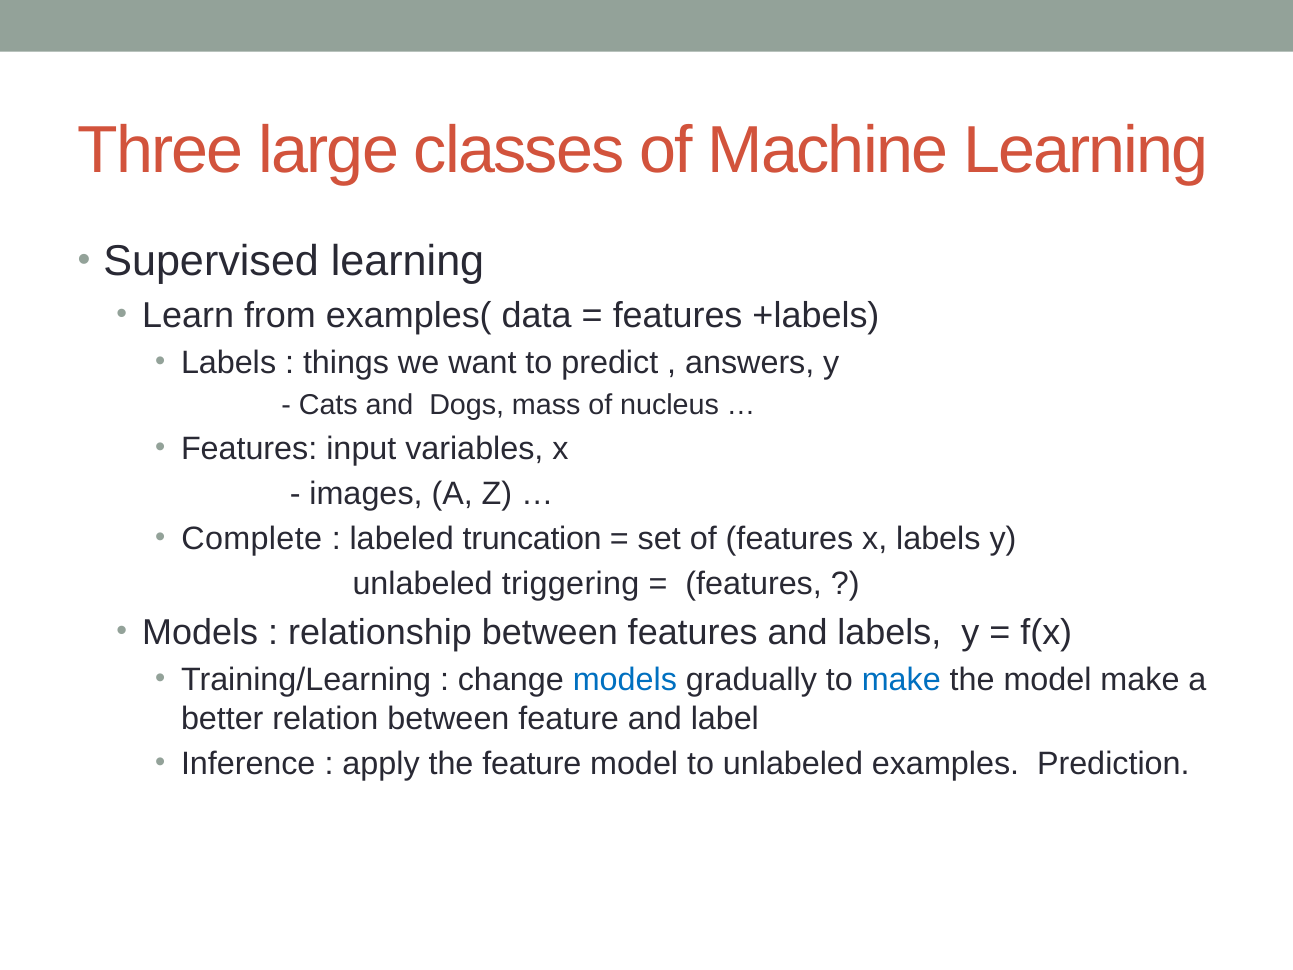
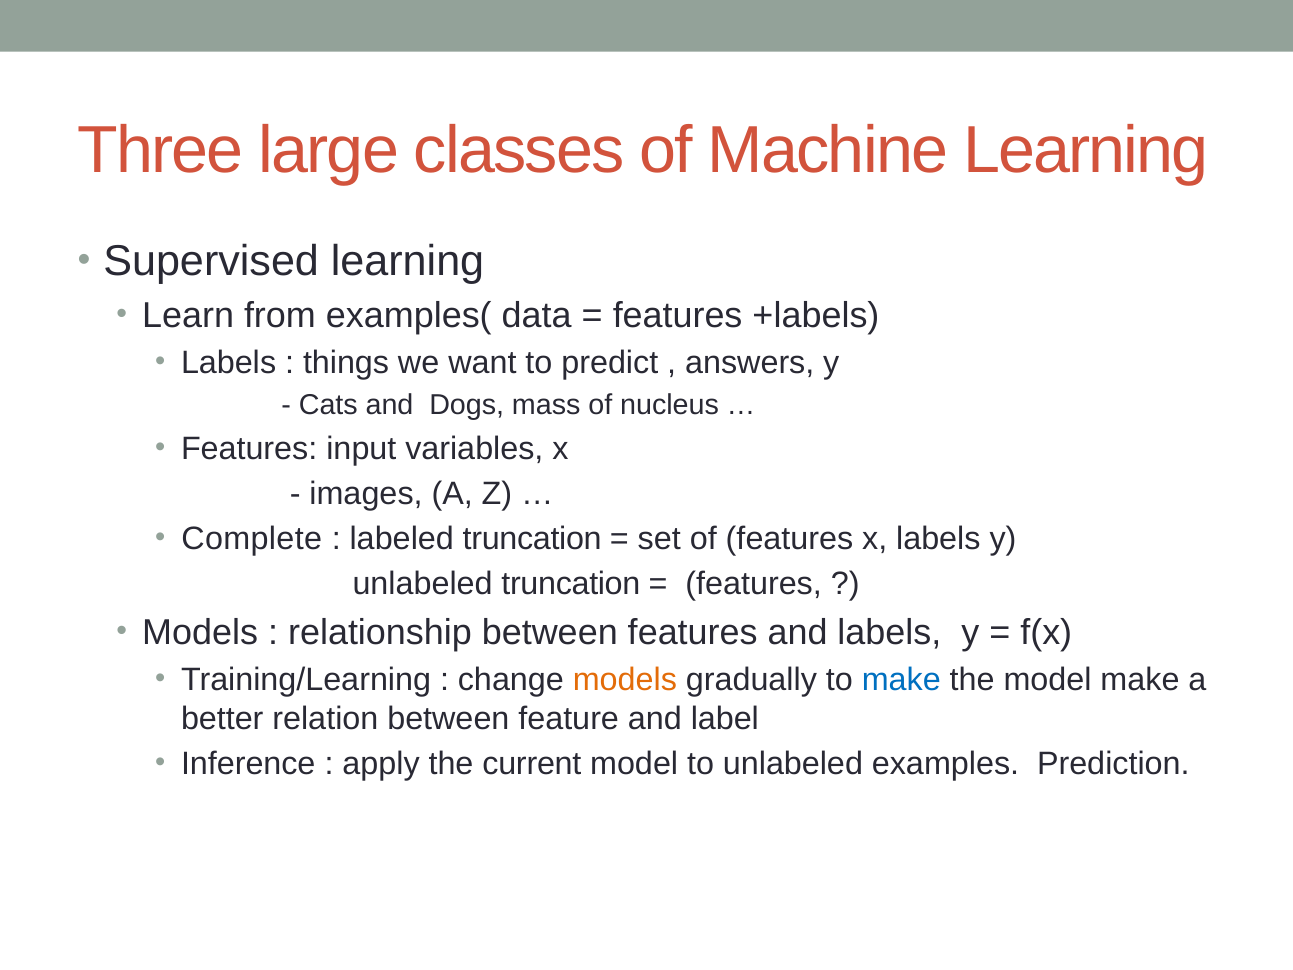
unlabeled triggering: triggering -> truncation
models at (625, 680) colour: blue -> orange
the feature: feature -> current
